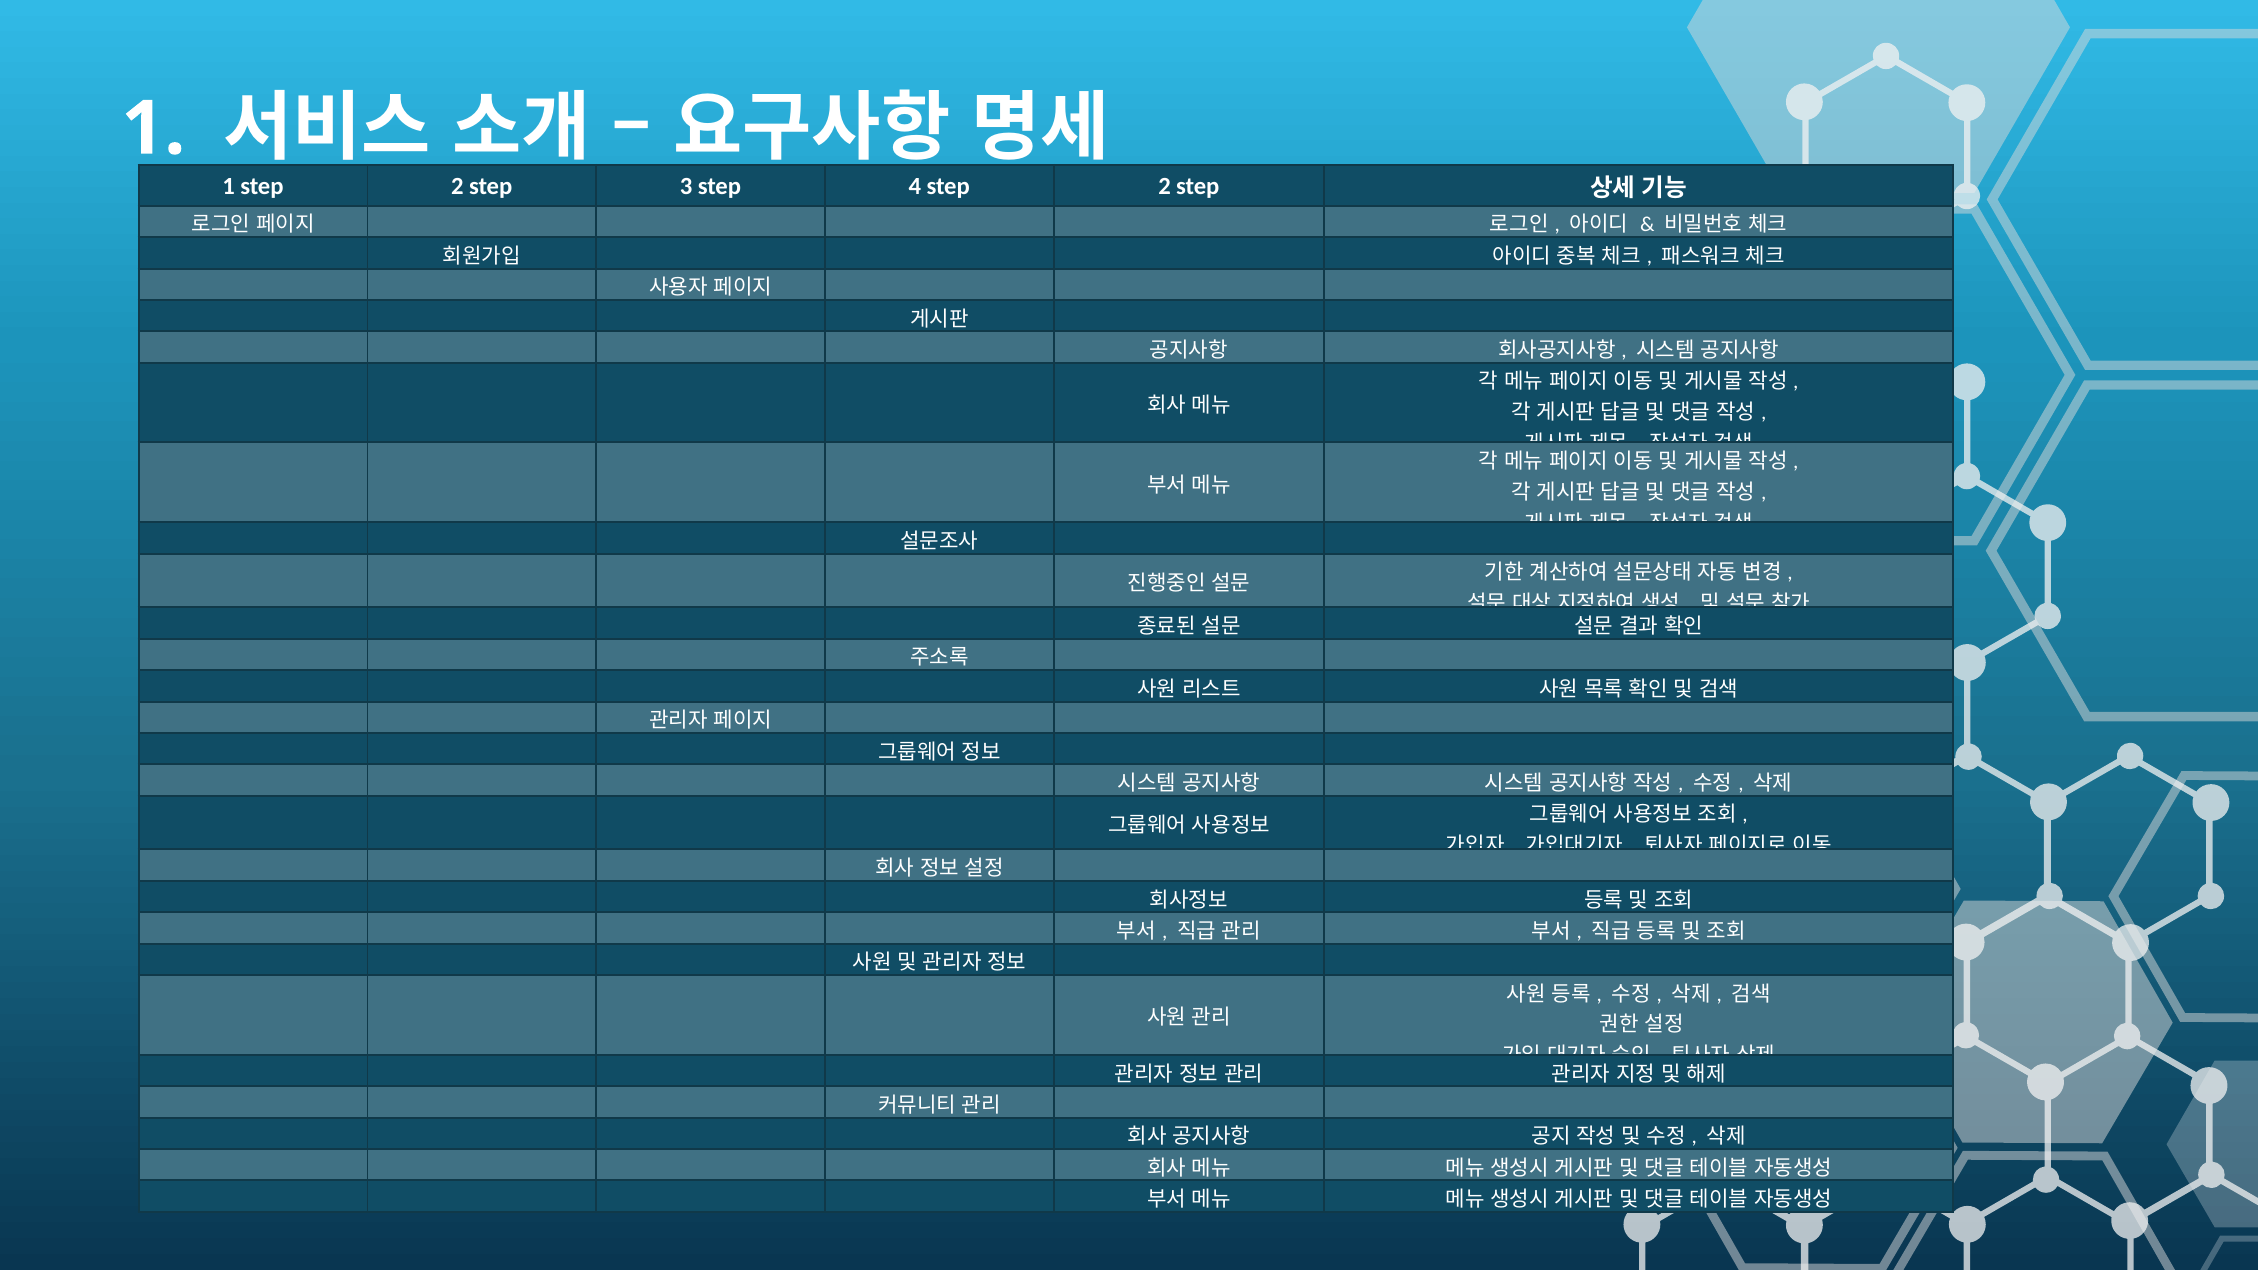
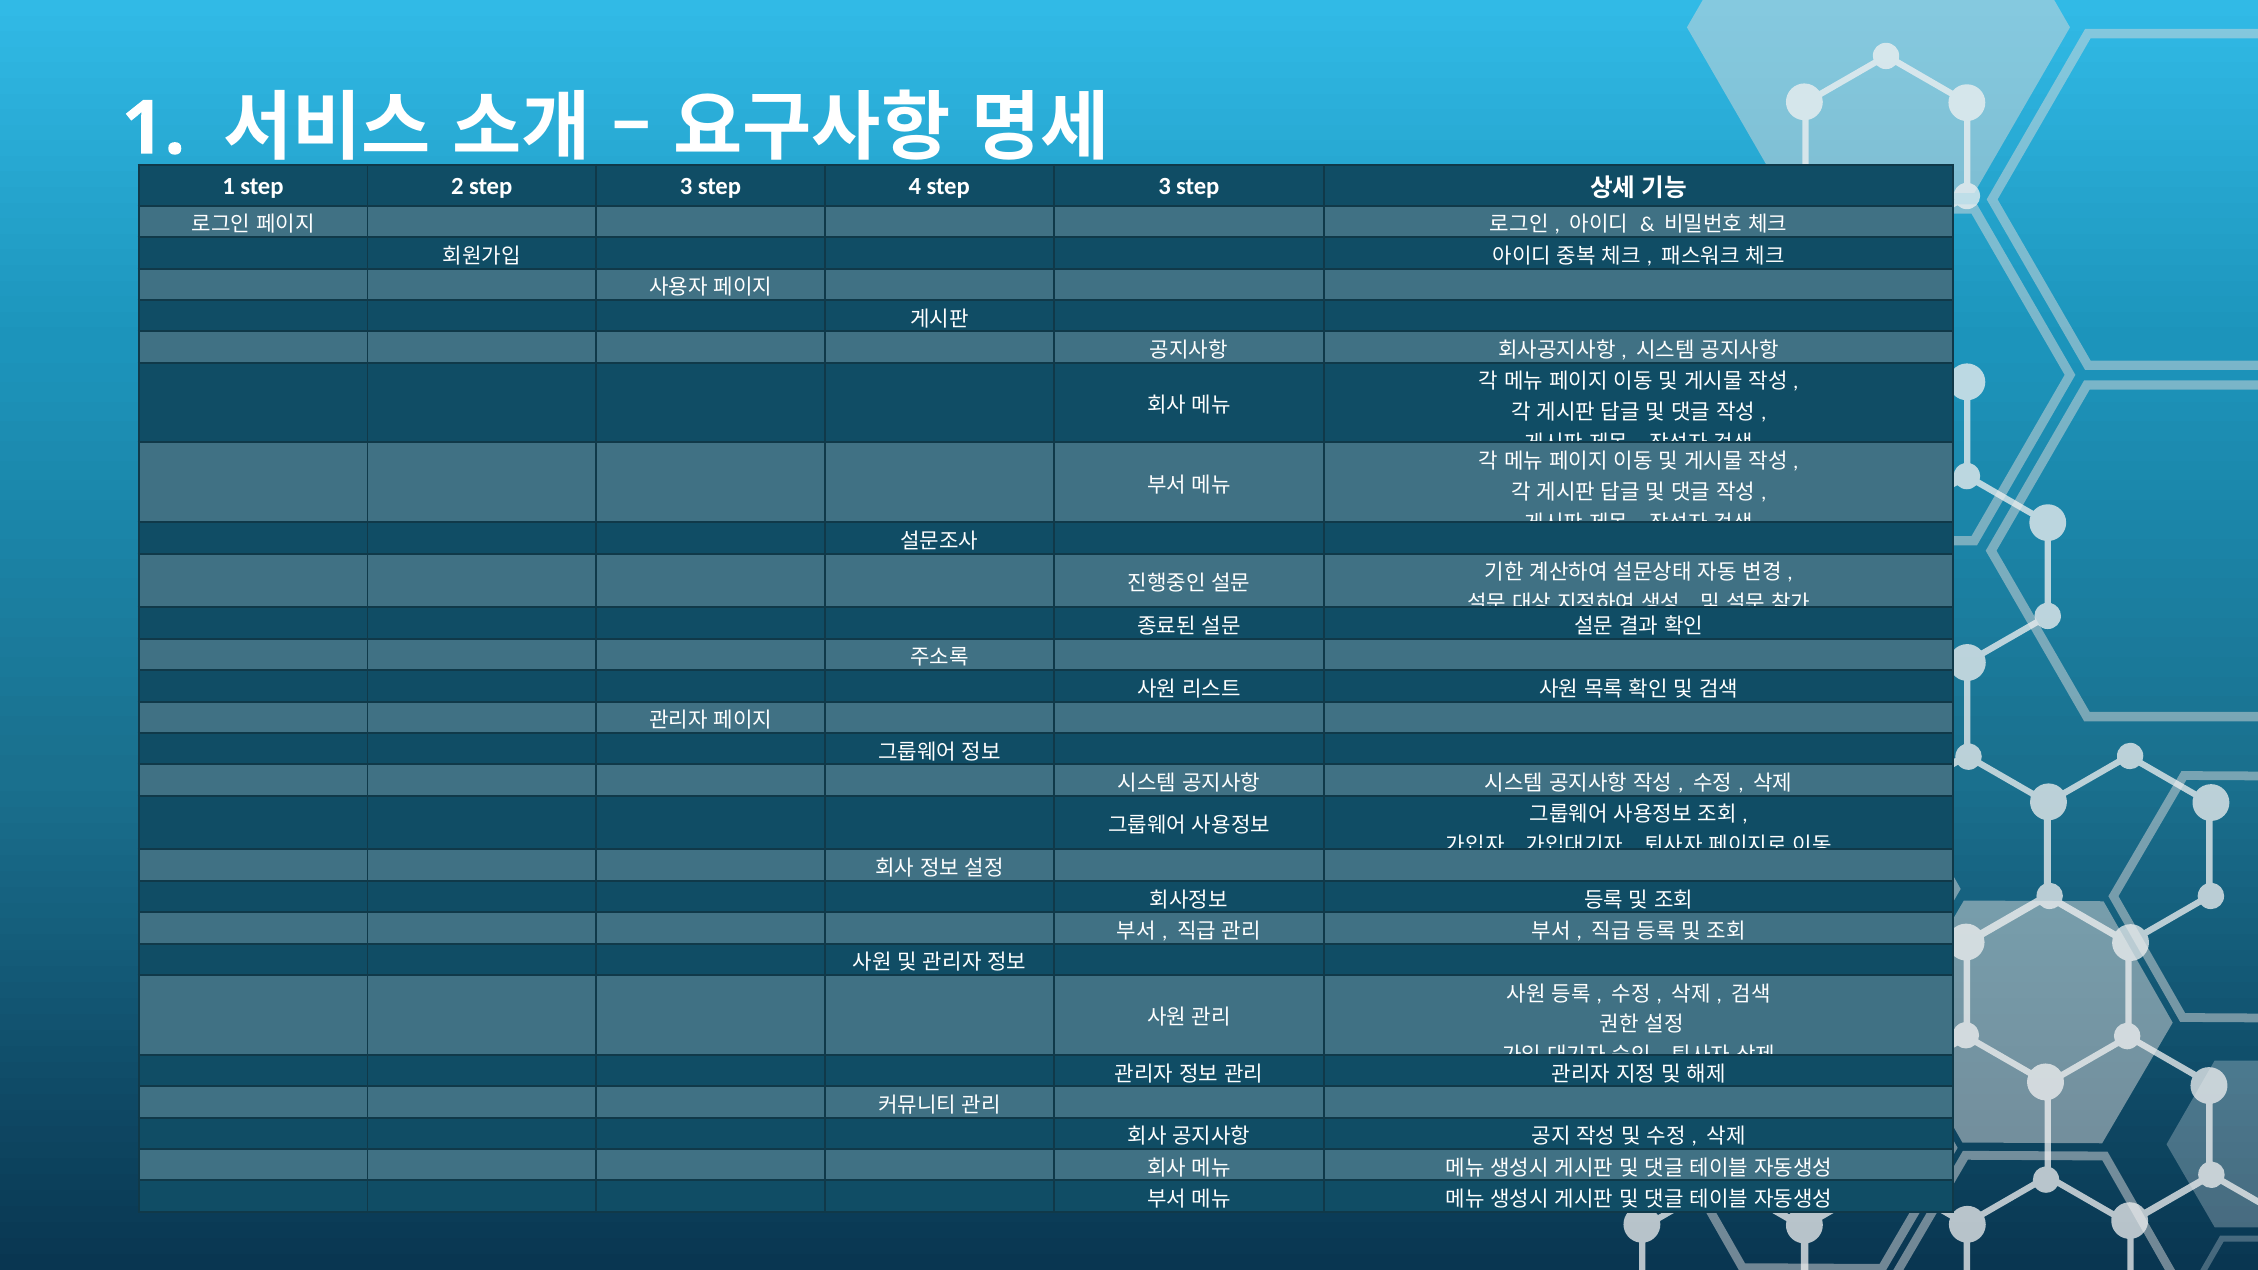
4 step 2: 2 -> 3
